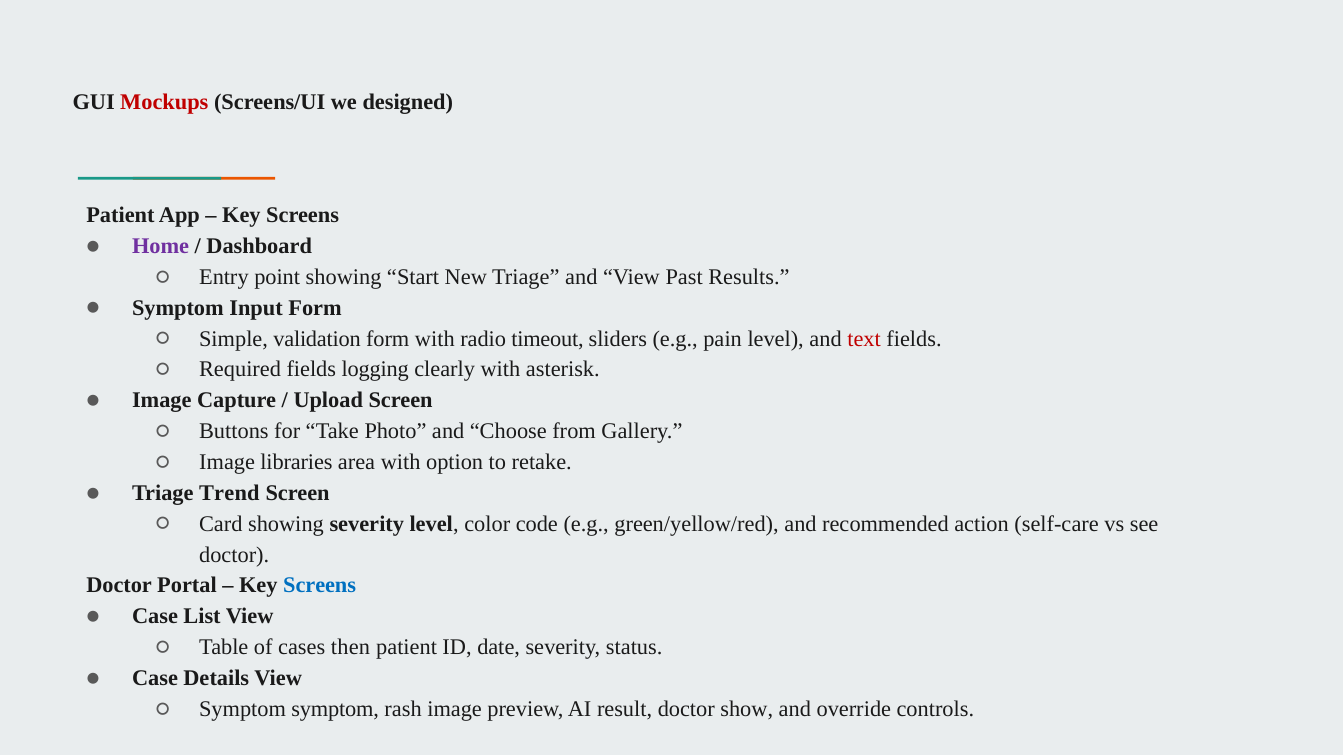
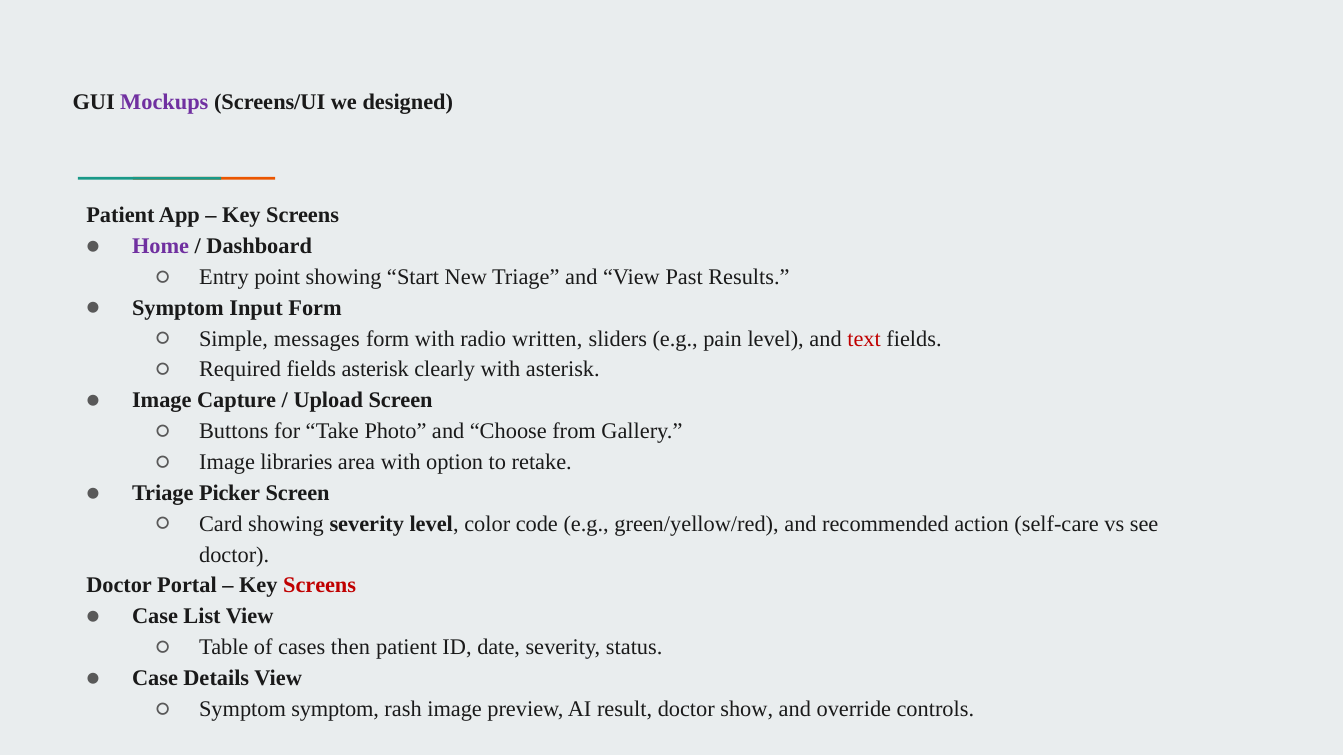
Mockups colour: red -> purple
validation: validation -> messages
timeout: timeout -> written
fields logging: logging -> asterisk
Trend: Trend -> Picker
Screens at (320, 586) colour: blue -> red
